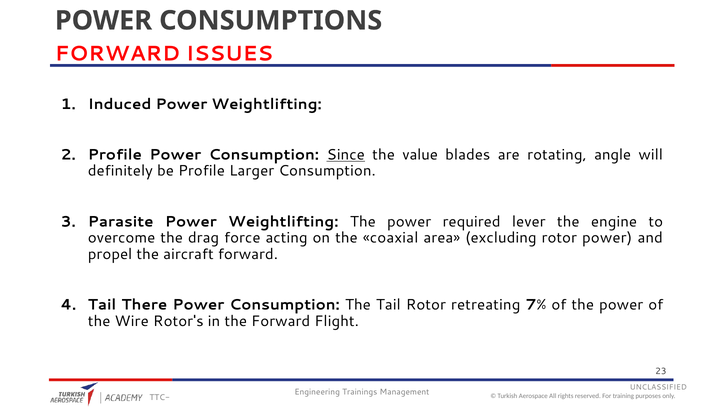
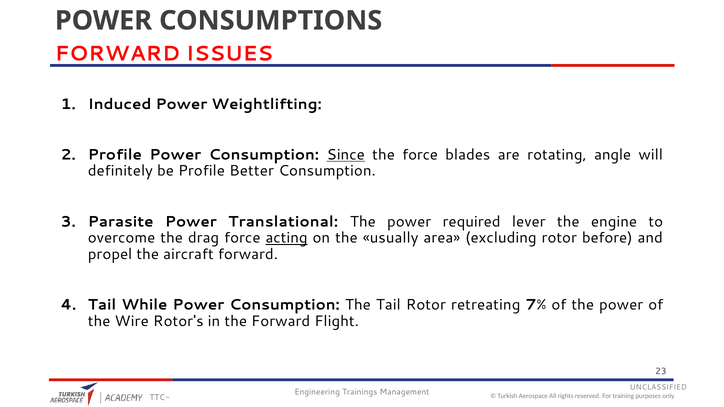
the value: value -> force
Larger: Larger -> Better
Parasite Power Weightlifting: Weightlifting -> Translational
acting underline: none -> present
coaxial: coaxial -> usually
rotor power: power -> before
There: There -> While
